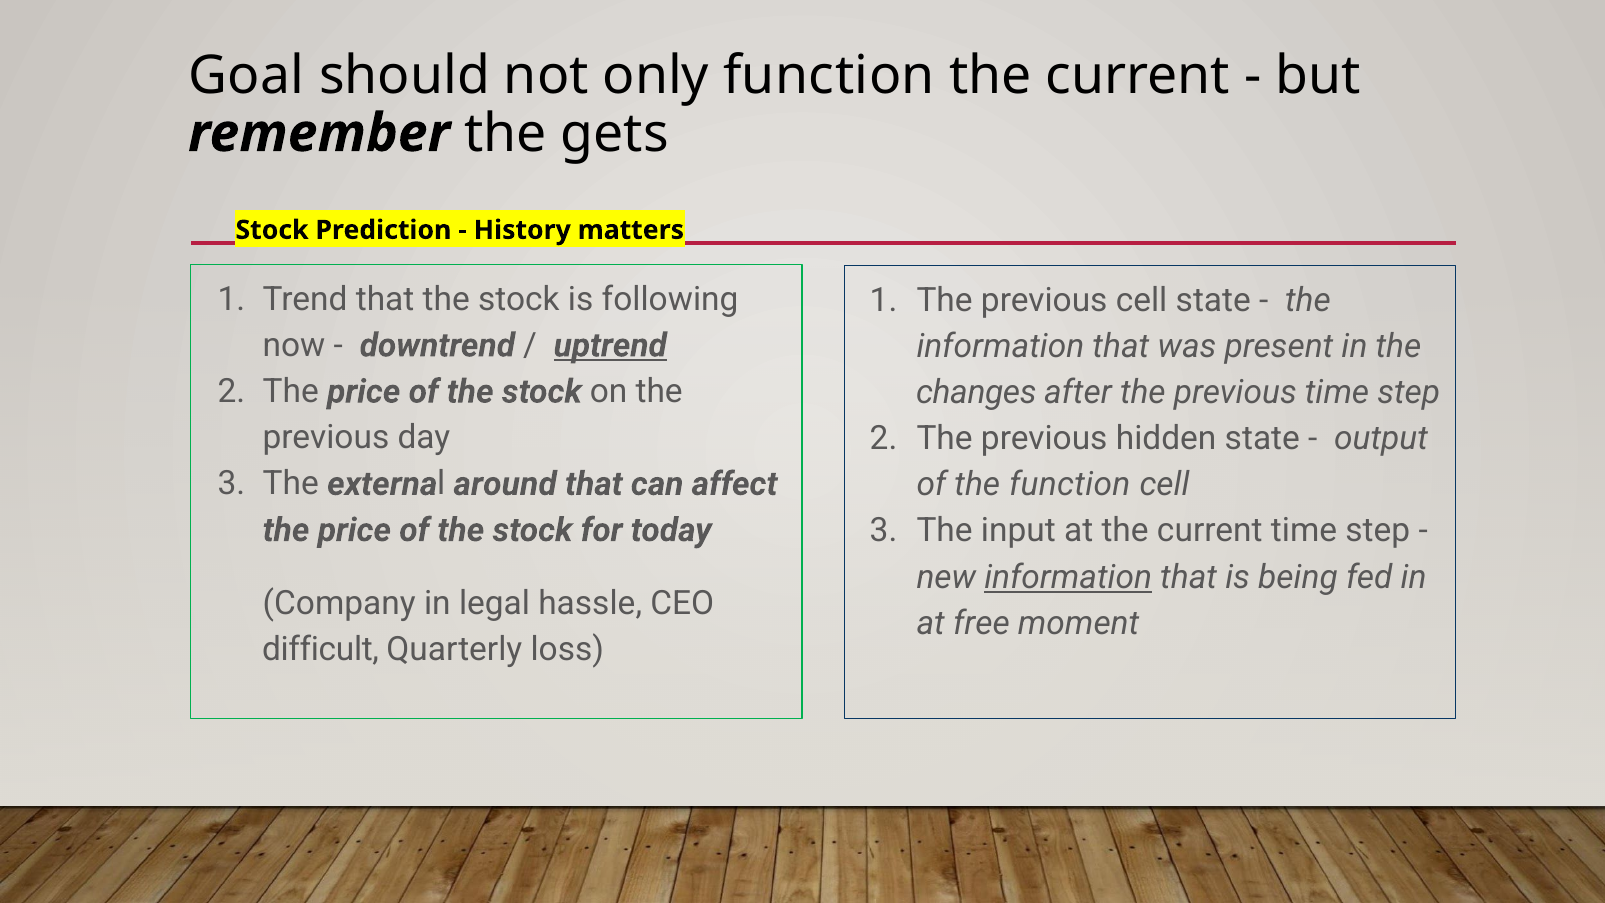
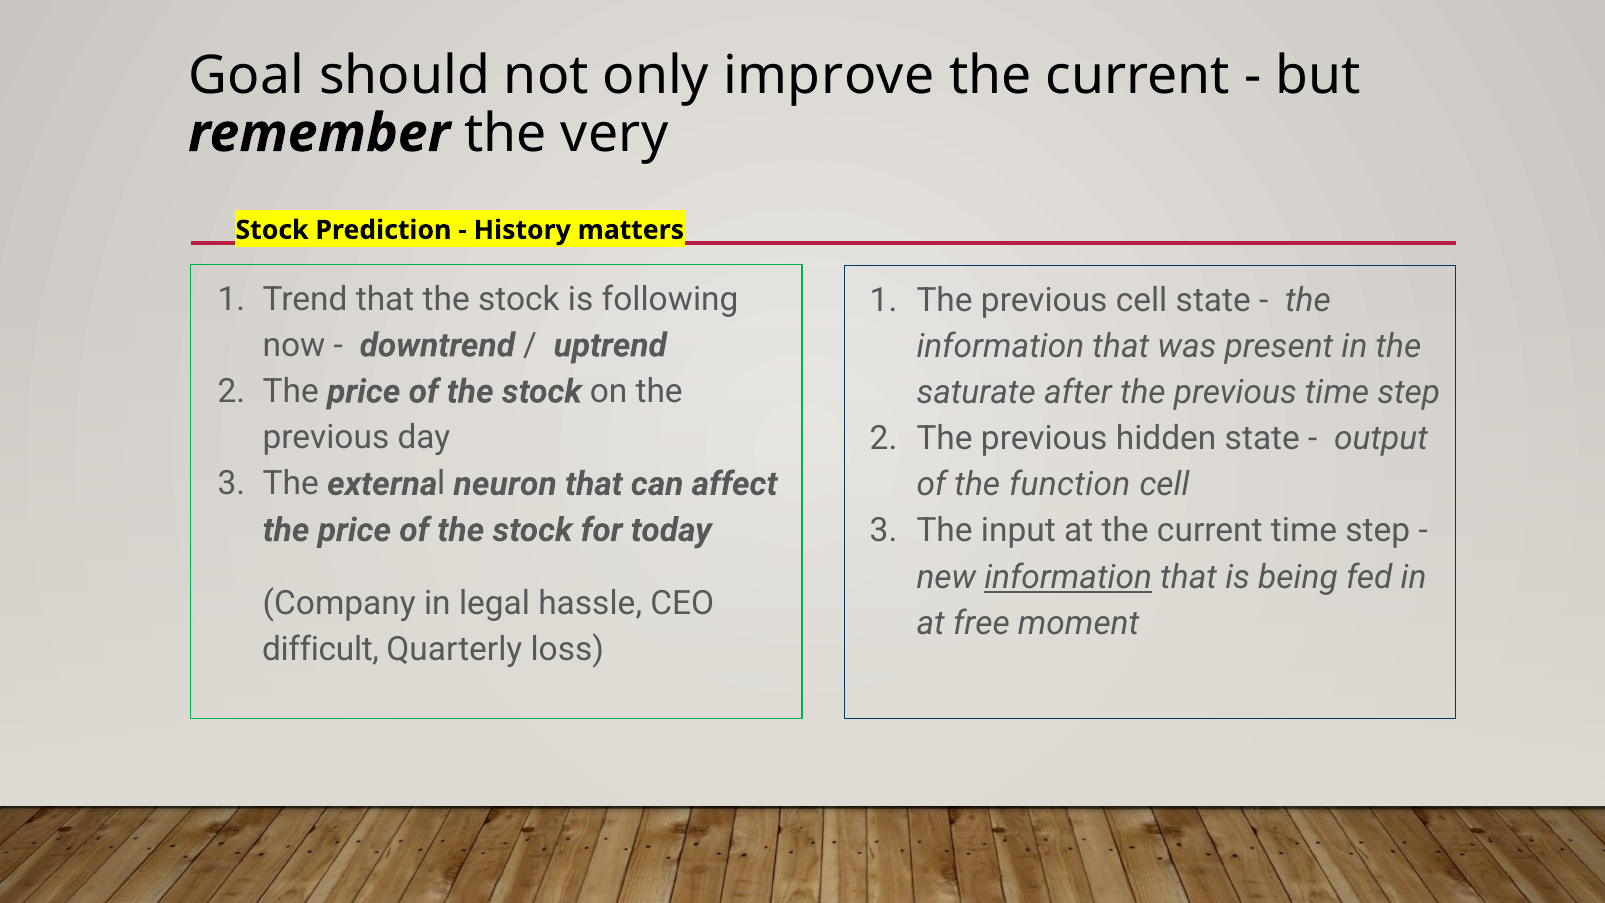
only function: function -> improve
gets: gets -> very
uptrend underline: present -> none
changes: changes -> saturate
around: around -> neuron
